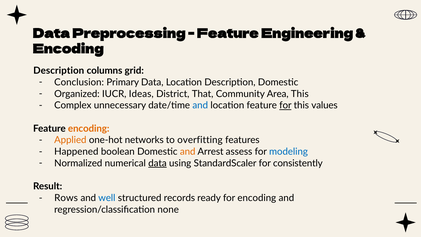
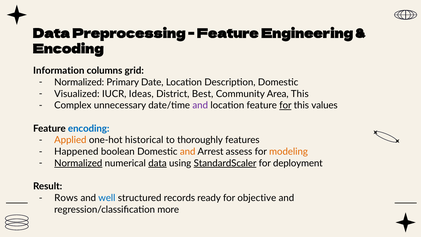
Description at (59, 71): Description -> Information
Conclusion at (79, 82): Conclusion -> Normalized
Primary Data: Data -> Date
Organized: Organized -> Visualized
That: That -> Best
and at (200, 105) colour: blue -> purple
encoding at (89, 128) colour: orange -> blue
networks: networks -> historical
overfitting: overfitting -> thoroughly
modeling colour: blue -> orange
Normalized at (78, 163) underline: none -> present
StandardScaler underline: none -> present
consistently: consistently -> deployment
for encoding: encoding -> objective
none: none -> more
